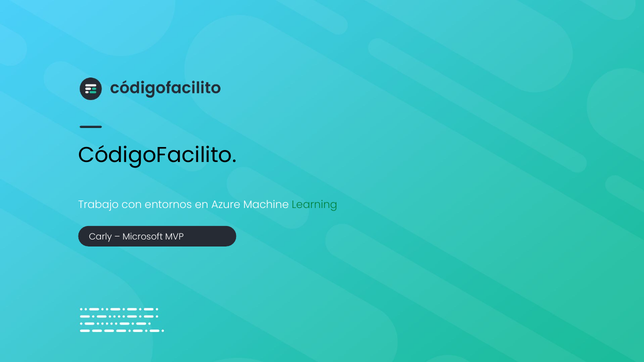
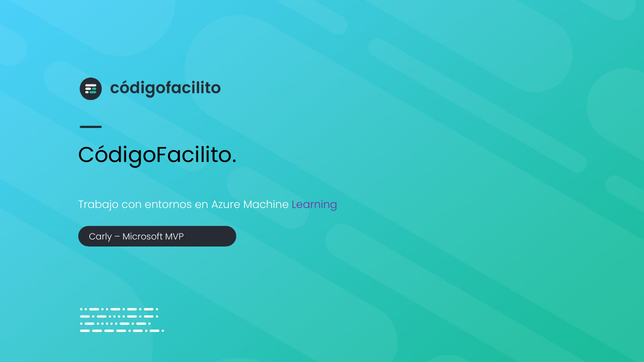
Learning colour: green -> purple
